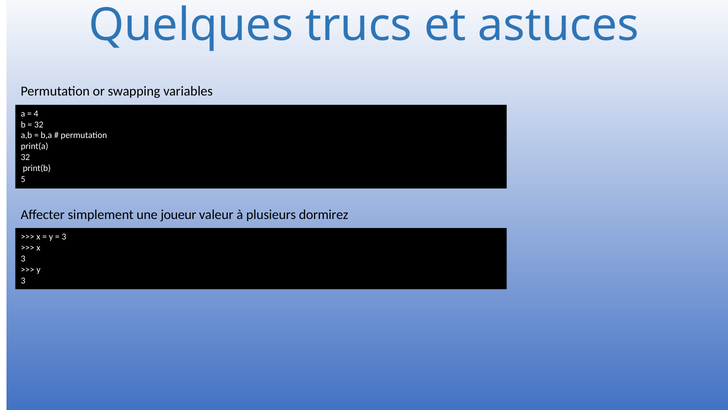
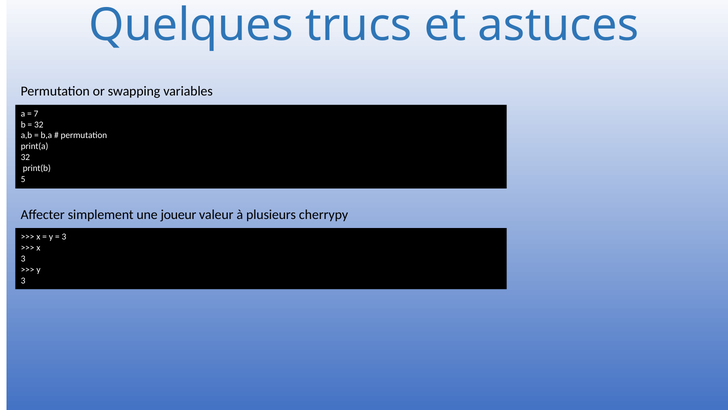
4: 4 -> 7
dormirez: dormirez -> cherrypy
